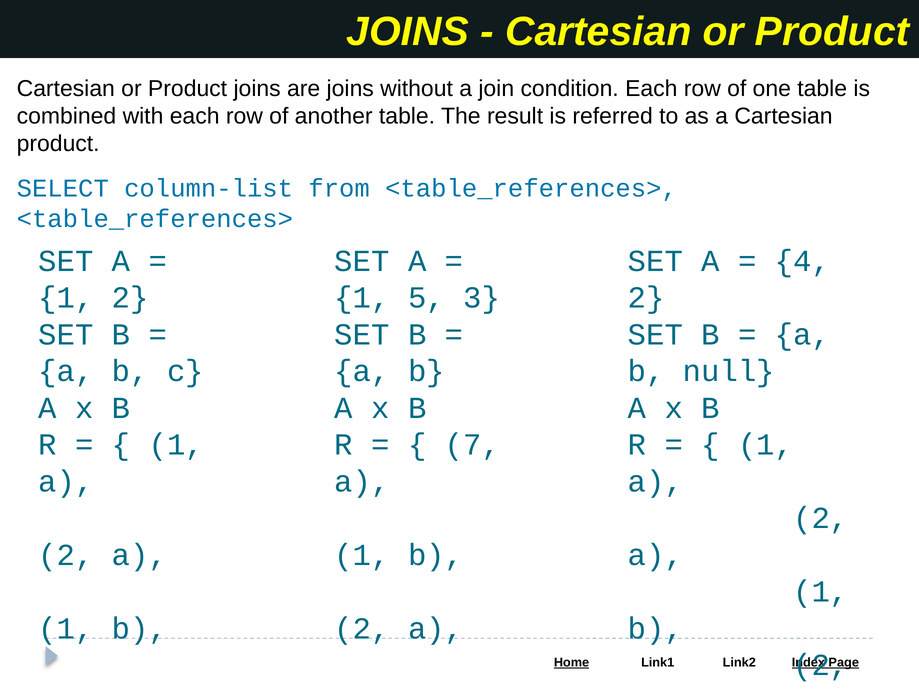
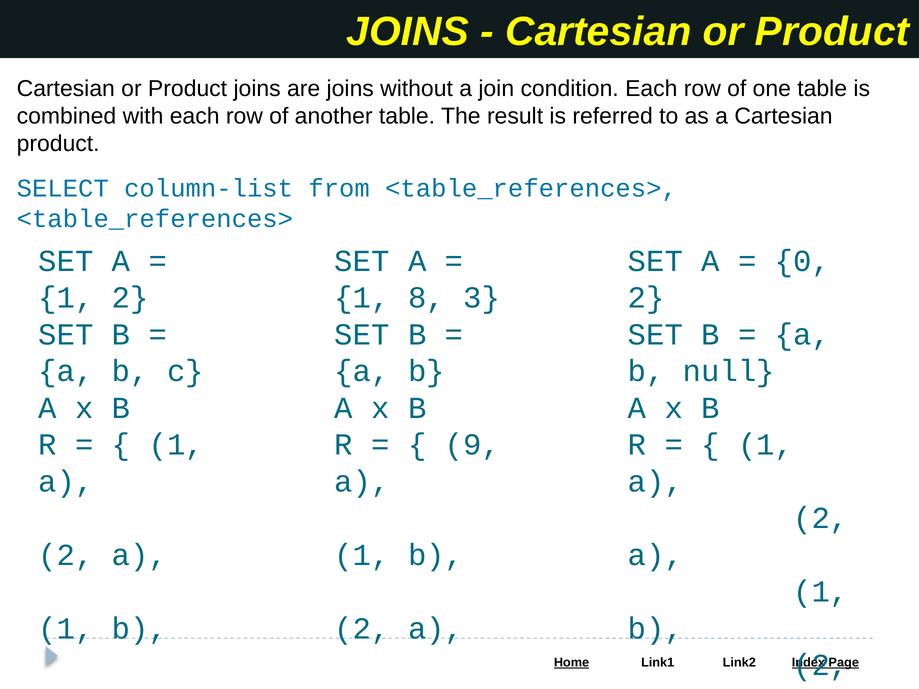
4 at (802, 261): 4 -> 0
5: 5 -> 8
7: 7 -> 9
